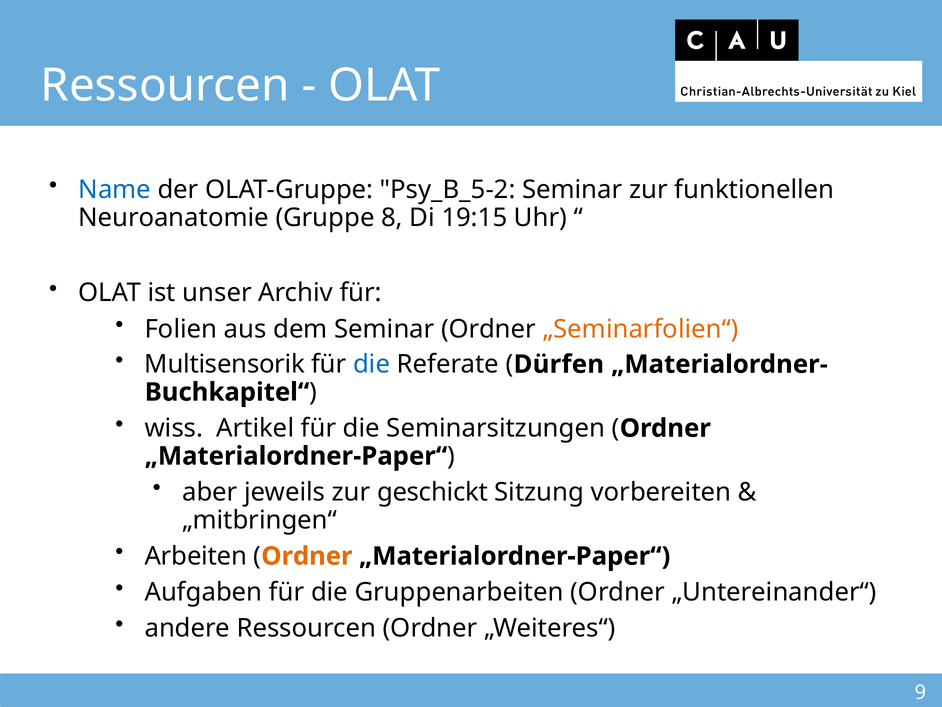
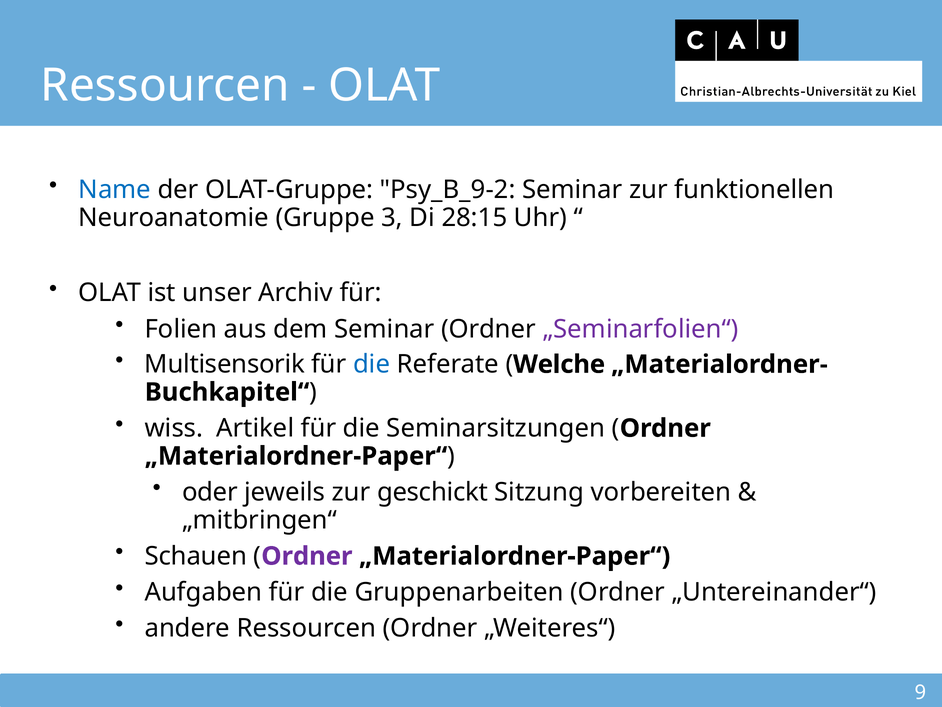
Psy_B_5-2: Psy_B_5-2 -> Psy_B_9-2
8: 8 -> 3
19:15: 19:15 -> 28:15
„Seminarfolien“ colour: orange -> purple
Dürfen: Dürfen -> Welche
aber: aber -> oder
Arbeiten: Arbeiten -> Schauen
Ordner at (307, 556) colour: orange -> purple
